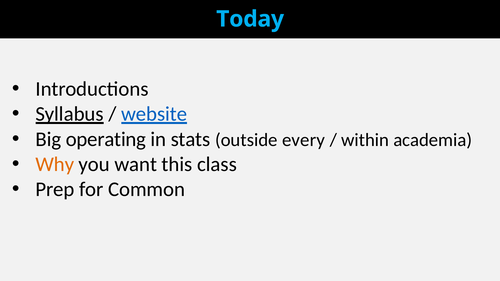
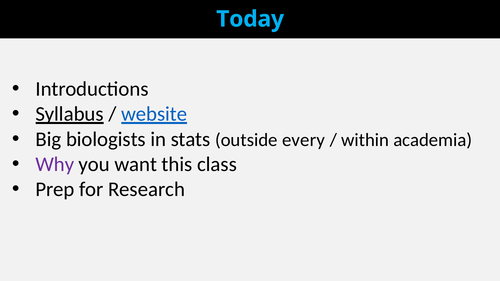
operating: operating -> biologists
Why colour: orange -> purple
Common: Common -> Research
